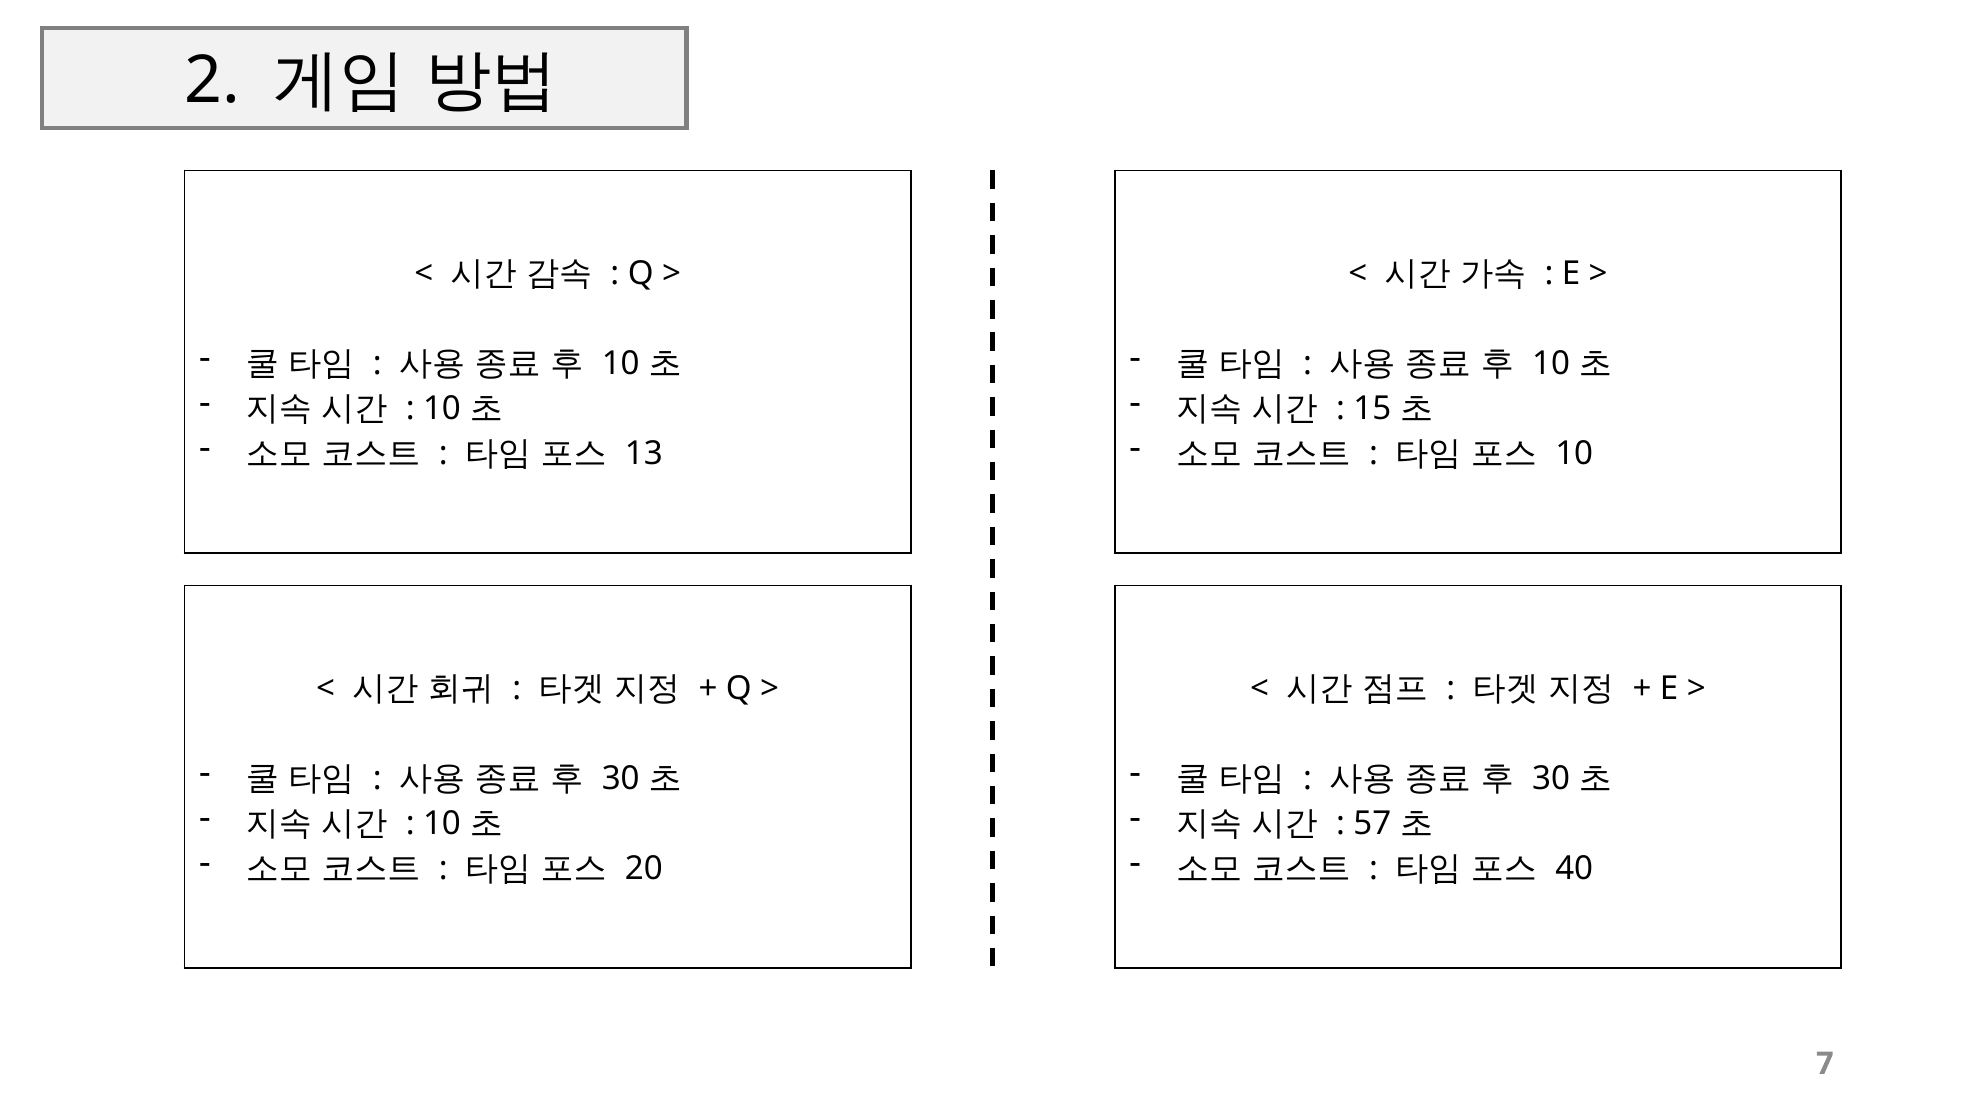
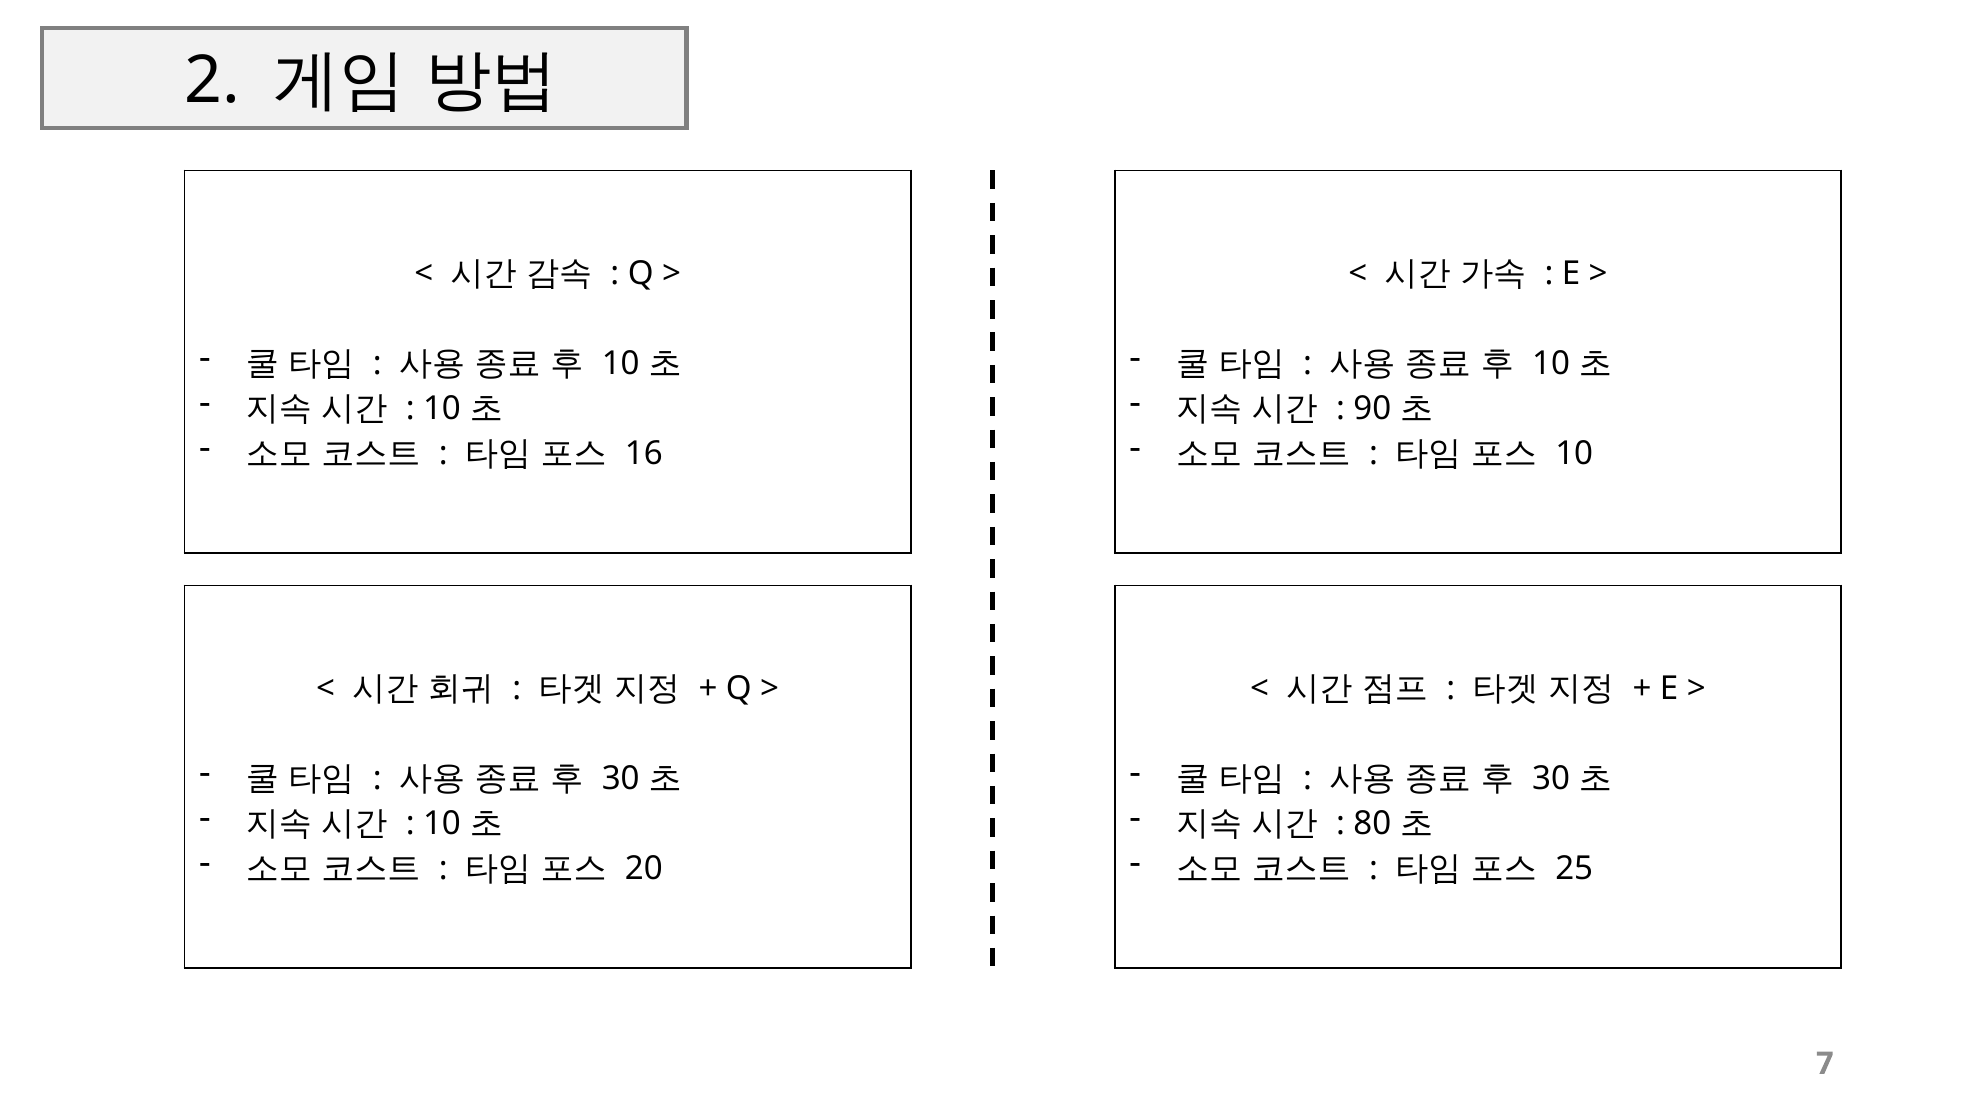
15: 15 -> 90
13: 13 -> 16
57: 57 -> 80
40: 40 -> 25
